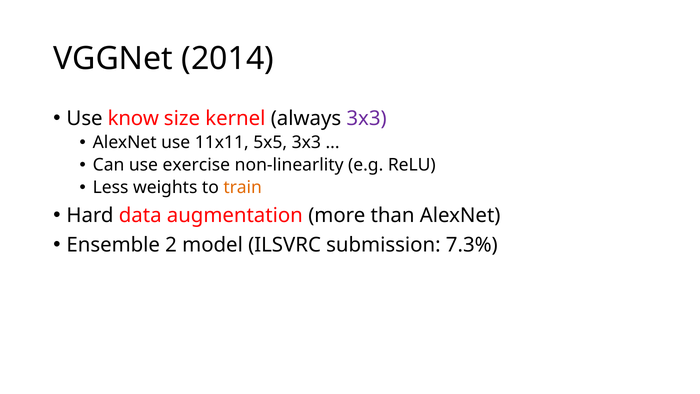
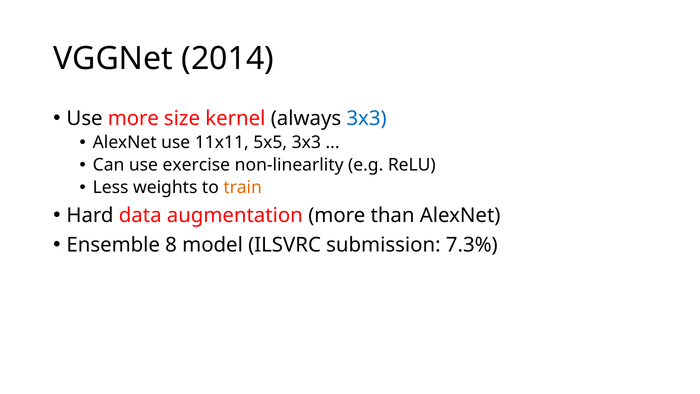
Use know: know -> more
3x3 at (367, 118) colour: purple -> blue
2: 2 -> 8
